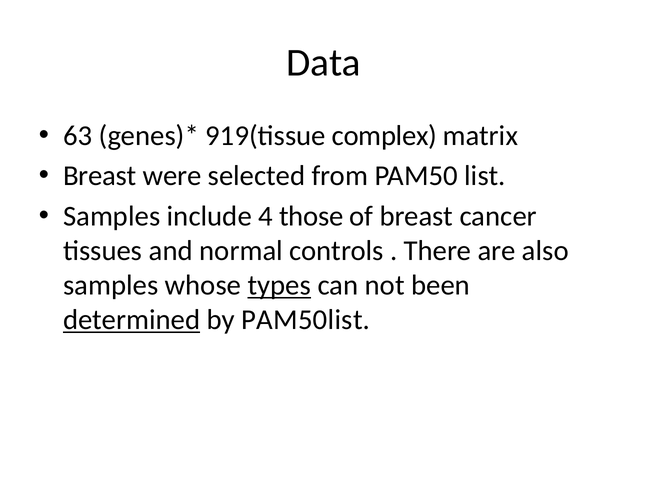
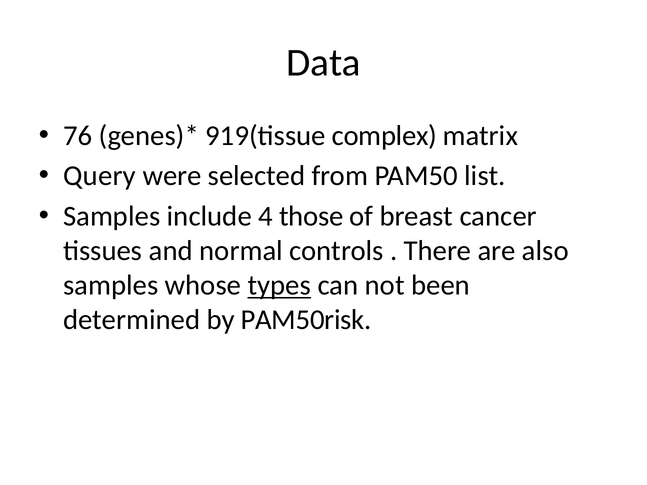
63: 63 -> 76
Breast at (100, 176): Breast -> Query
determined underline: present -> none
PAM50list: PAM50list -> PAM50risk
